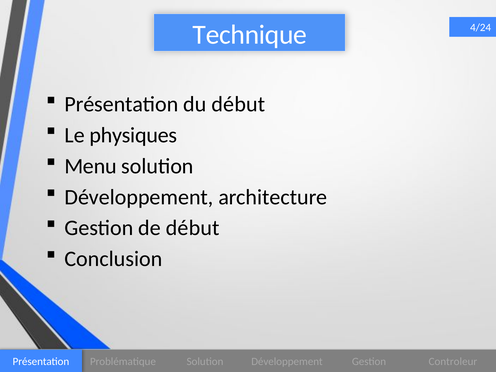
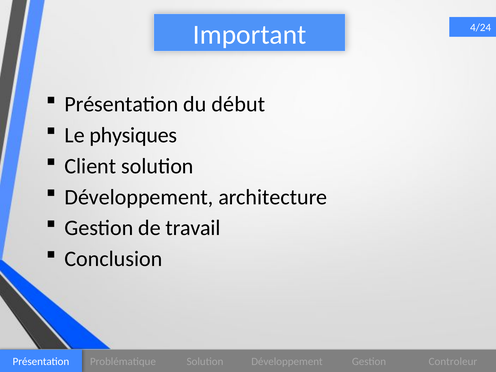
Technique: Technique -> Important
Menu: Menu -> Client
de début: début -> travail
